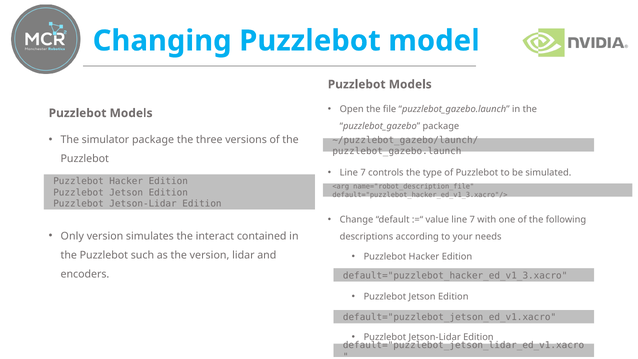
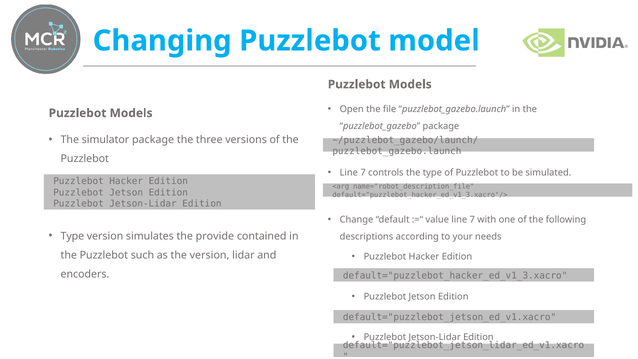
Only at (72, 236): Only -> Type
interact: interact -> provide
